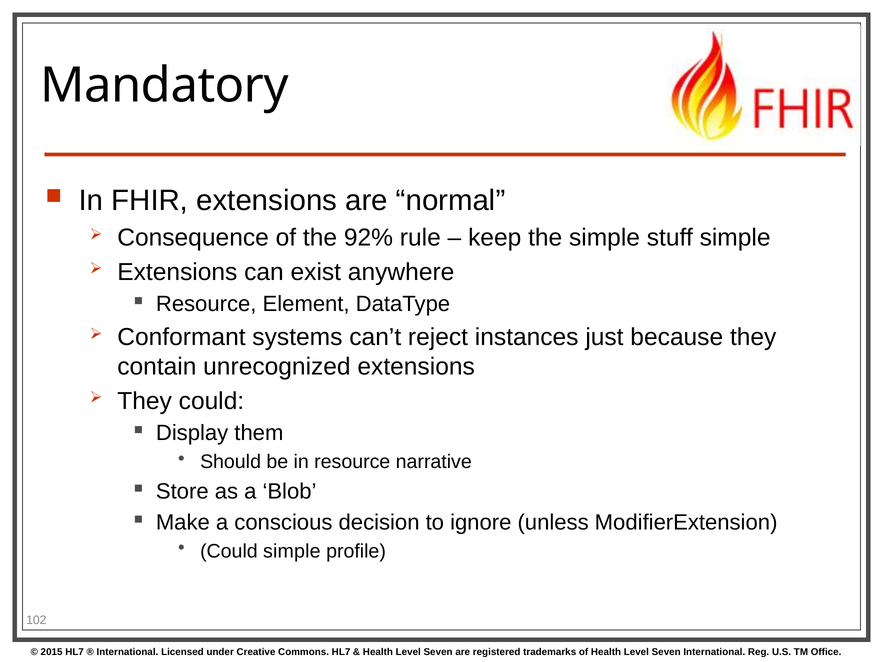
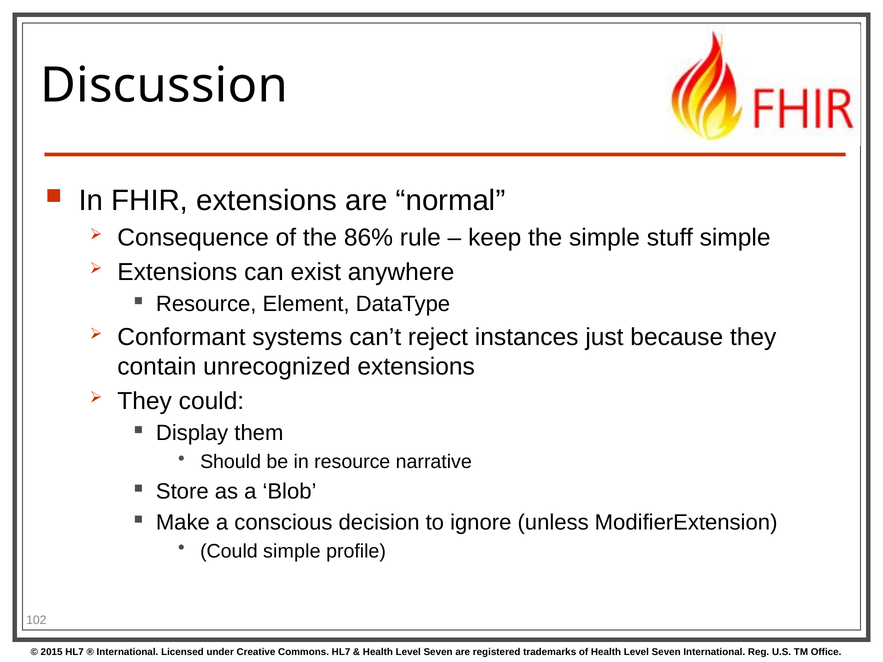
Mandatory: Mandatory -> Discussion
92%: 92% -> 86%
